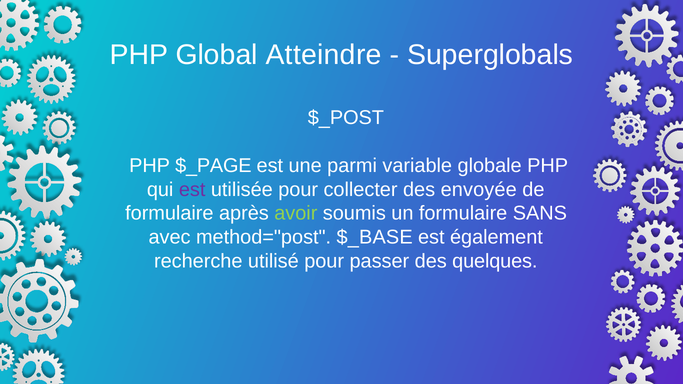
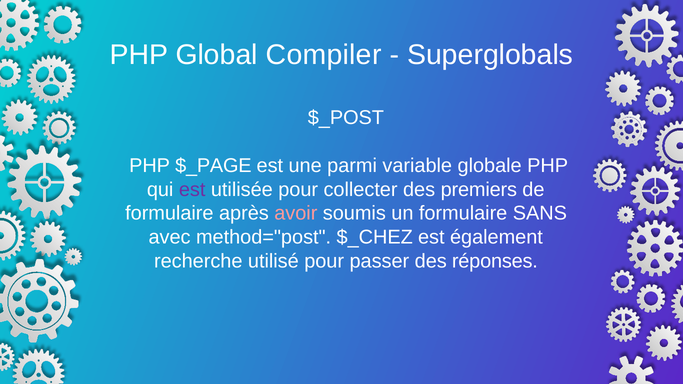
Atteindre: Atteindre -> Compiler
envoyée: envoyée -> premiers
avoir colour: light green -> pink
$_BASE: $_BASE -> $_CHEZ
quelques: quelques -> réponses
